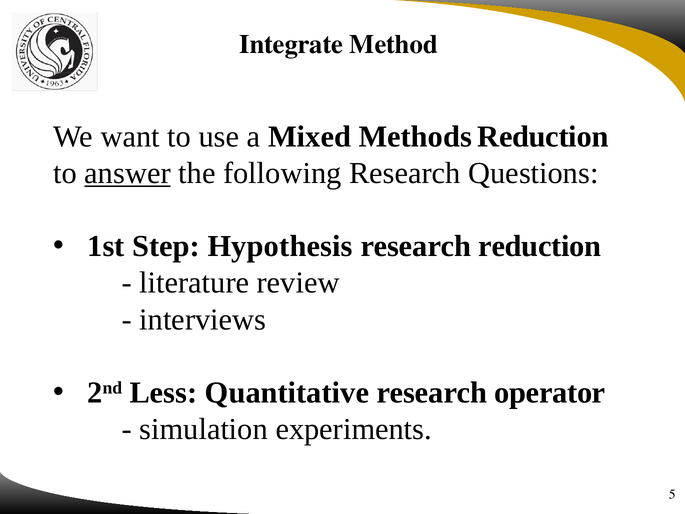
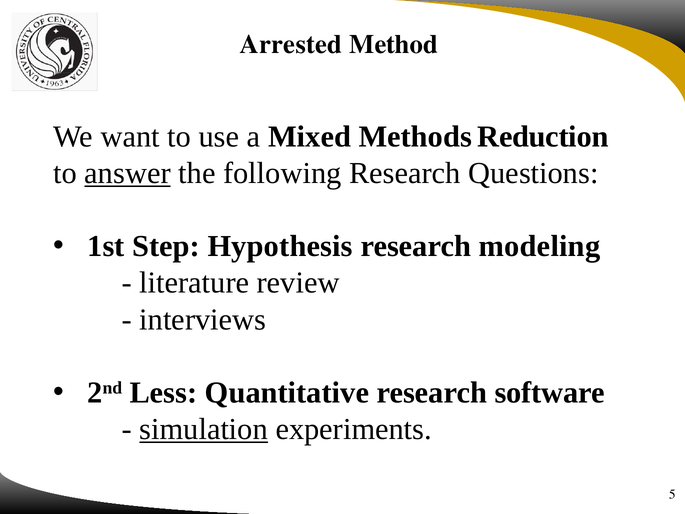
Integrate: Integrate -> Arrested
research reduction: reduction -> modeling
operator: operator -> software
simulation underline: none -> present
